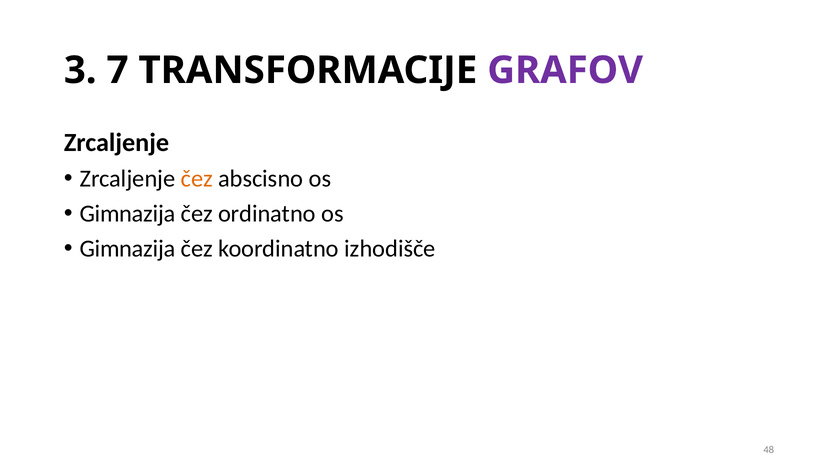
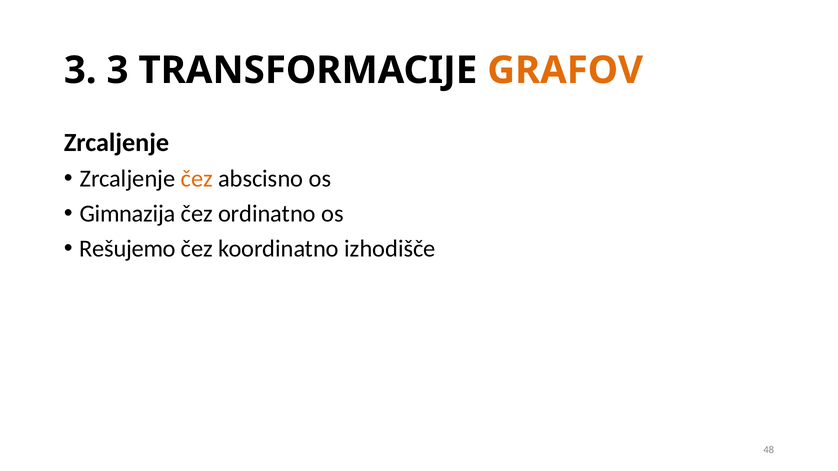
3 7: 7 -> 3
GRAFOV colour: purple -> orange
Gimnazija at (128, 249): Gimnazija -> Rešujemo
